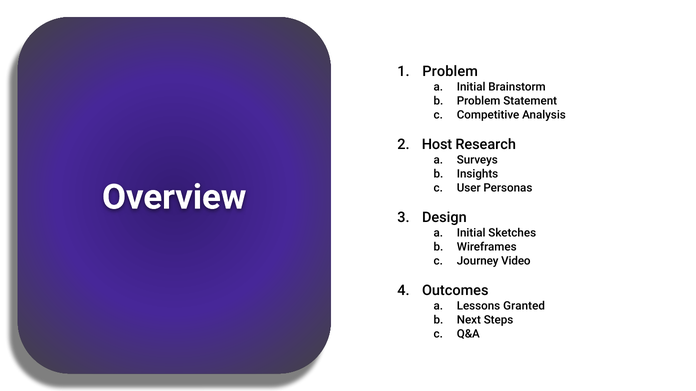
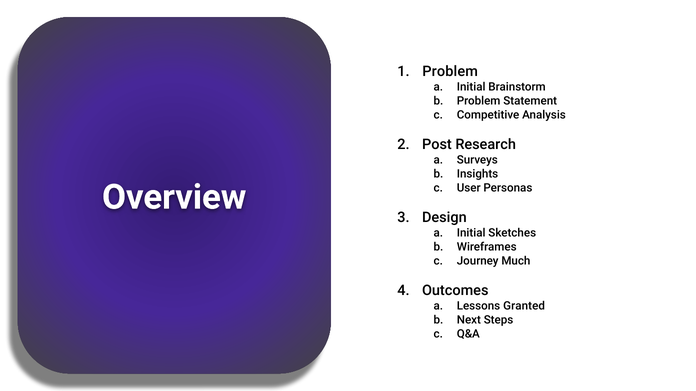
Host: Host -> Post
Video: Video -> Much
